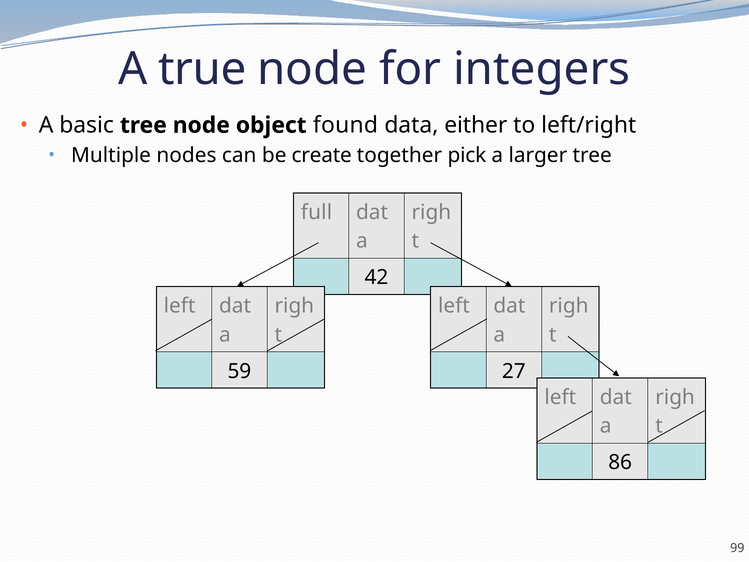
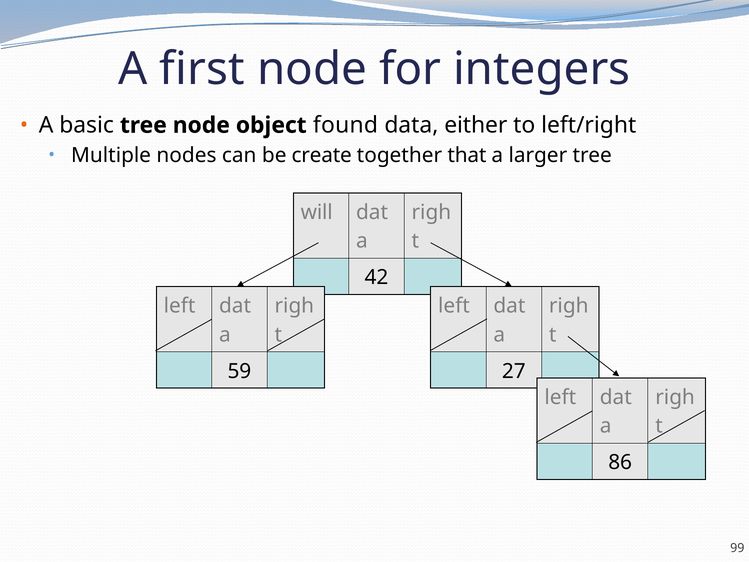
true: true -> first
pick: pick -> that
full: full -> will
